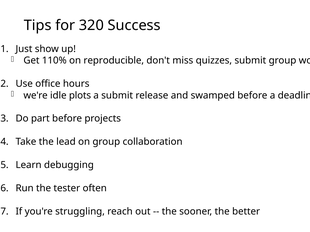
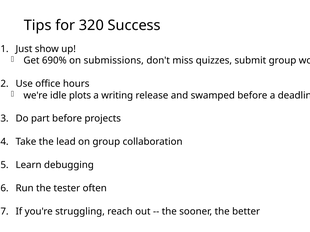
110%: 110% -> 690%
reproducible: reproducible -> submissions
a submit: submit -> writing
